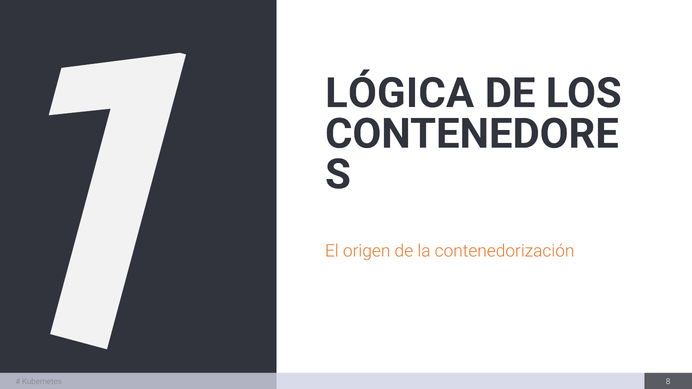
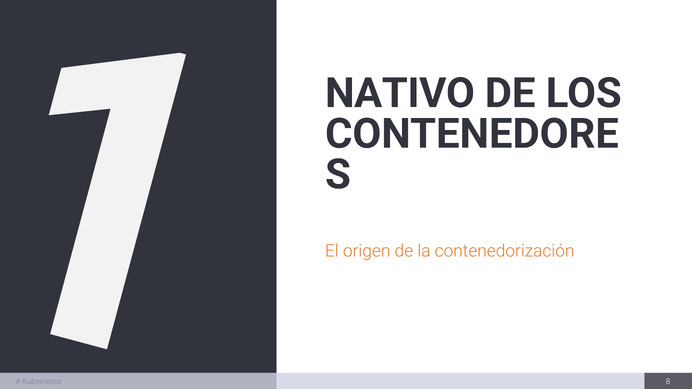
LÓGICA: LÓGICA -> NATIVO
